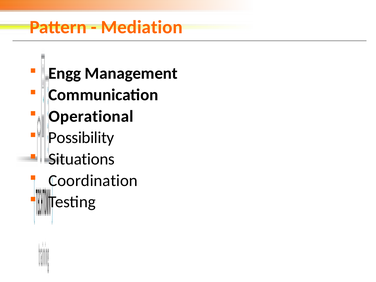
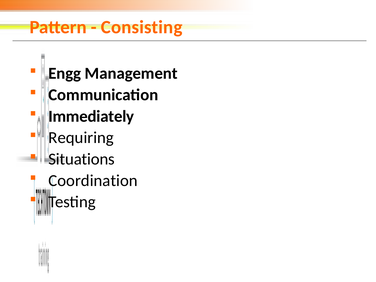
Mediation: Mediation -> Consisting
Operational: Operational -> Immediately
Possibility: Possibility -> Requiring
